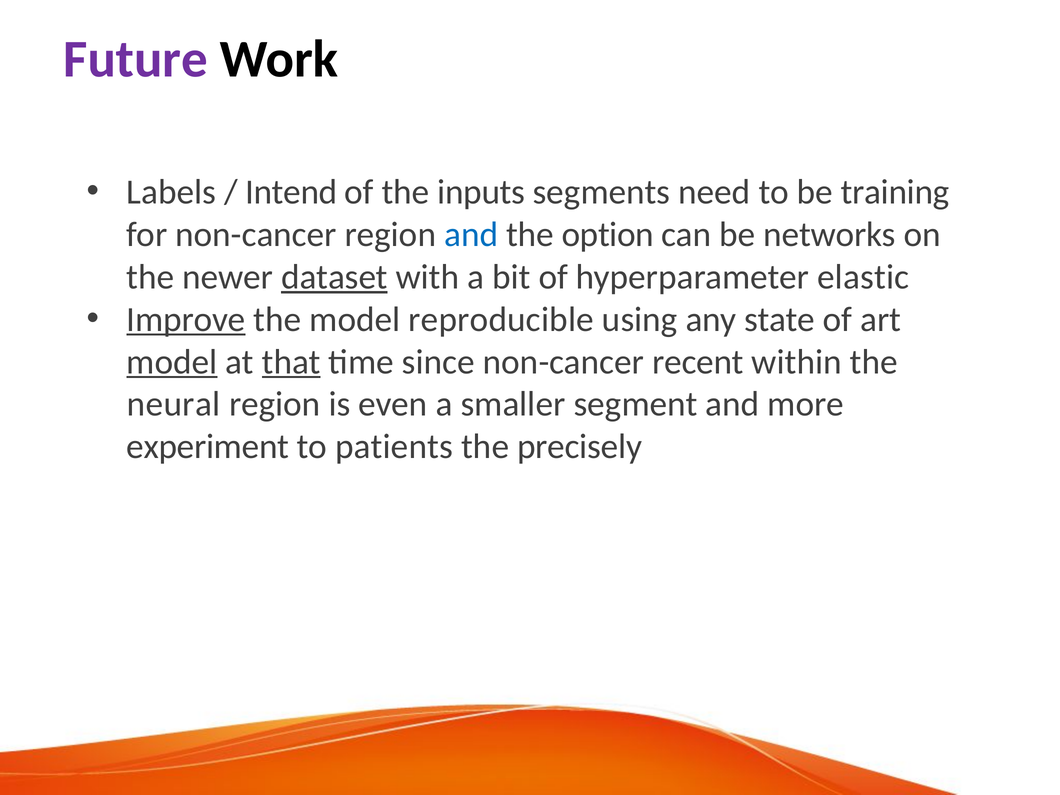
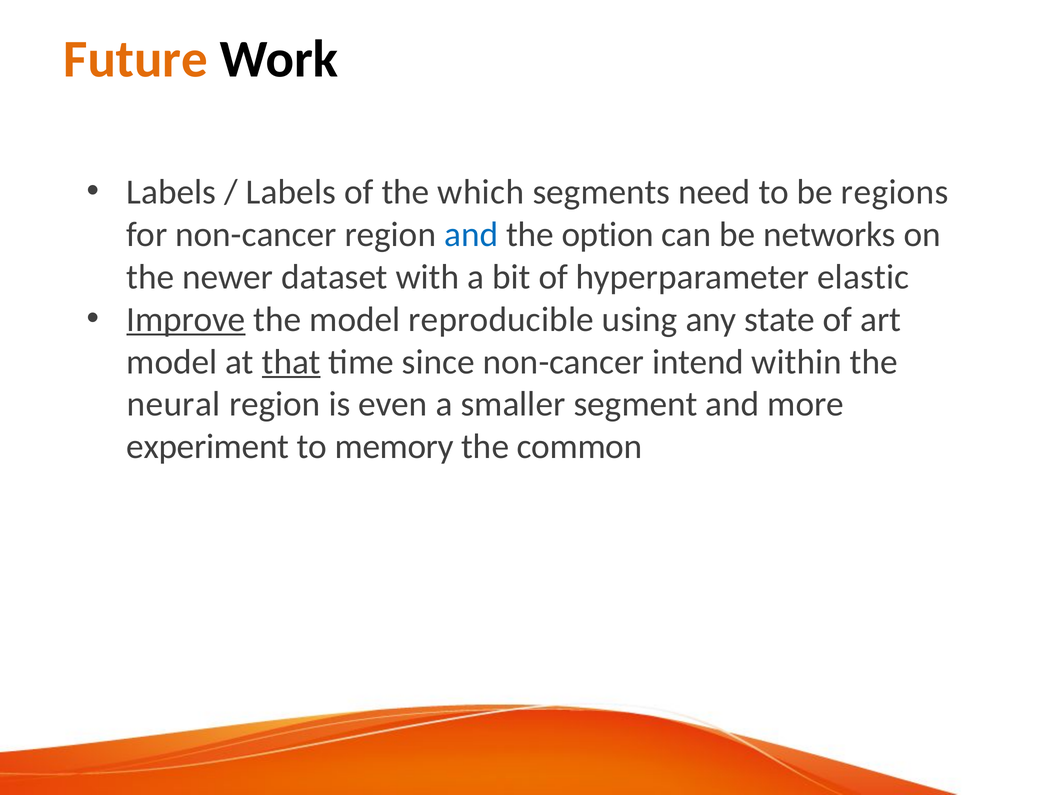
Future colour: purple -> orange
Intend at (291, 192): Intend -> Labels
inputs: inputs -> which
training: training -> regions
dataset underline: present -> none
model at (172, 362) underline: present -> none
recent: recent -> intend
patients: patients -> memory
precisely: precisely -> common
